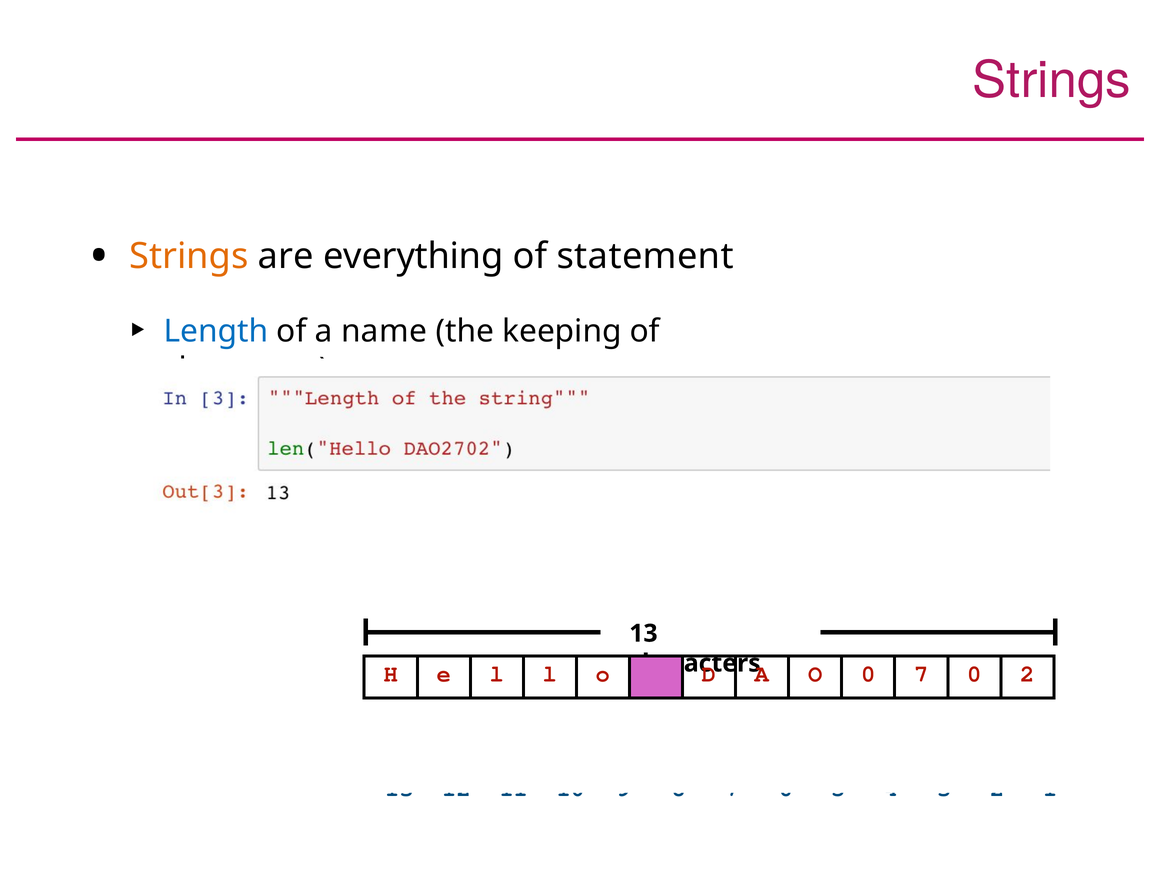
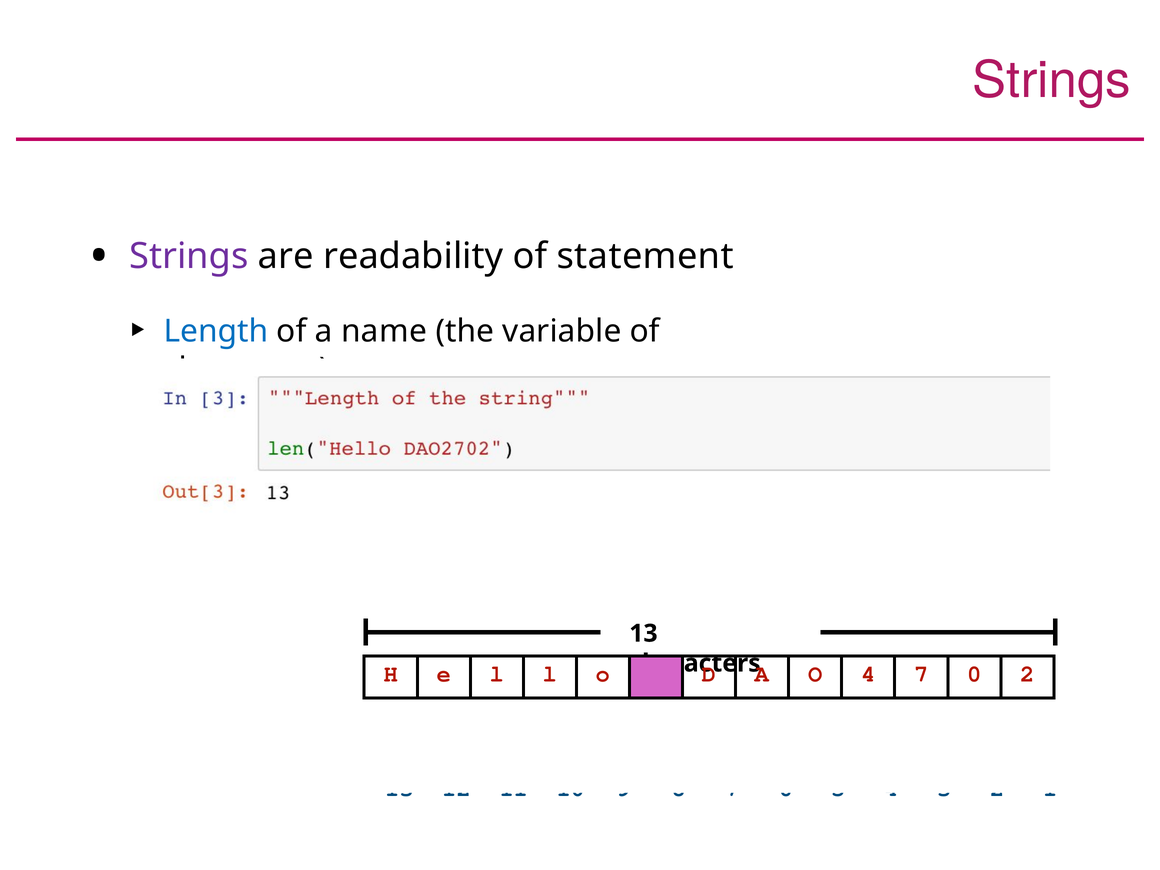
Strings at (189, 256) colour: orange -> purple
everything: everything -> readability
keeping: keeping -> variable
O 0: 0 -> 4
